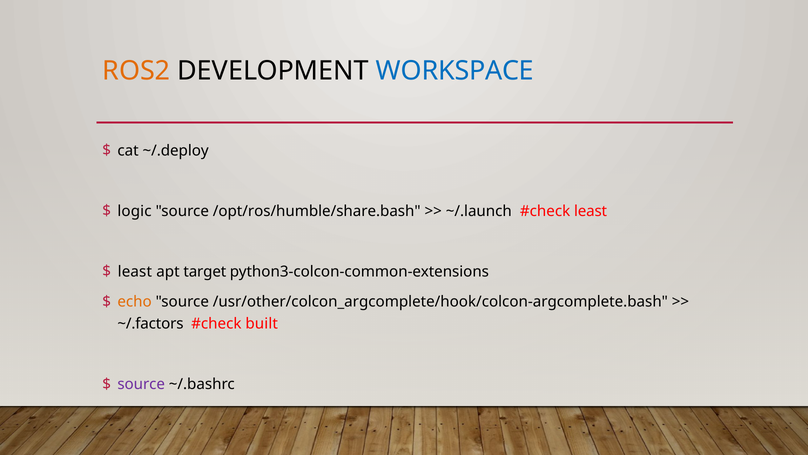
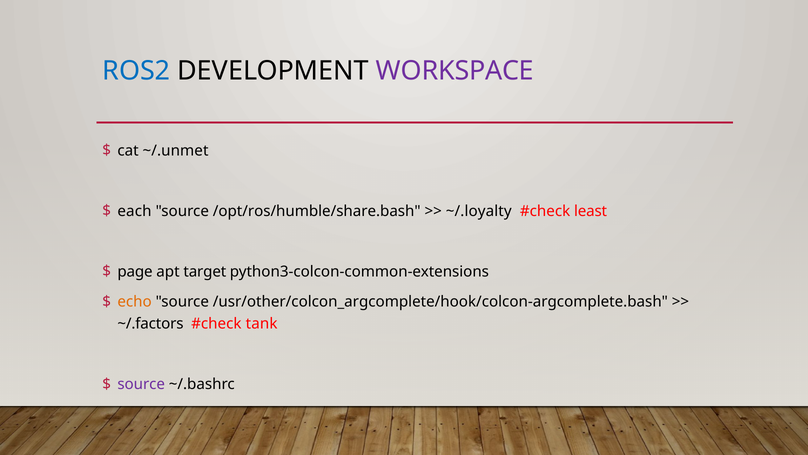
ROS2 colour: orange -> blue
WORKSPACE colour: blue -> purple
~/.deploy: ~/.deploy -> ~/.unmet
logic: logic -> each
~/.launch: ~/.launch -> ~/.loyalty
least at (135, 271): least -> page
built: built -> tank
